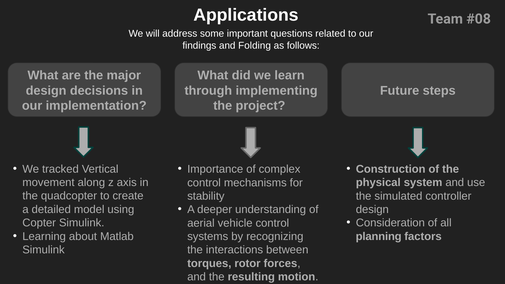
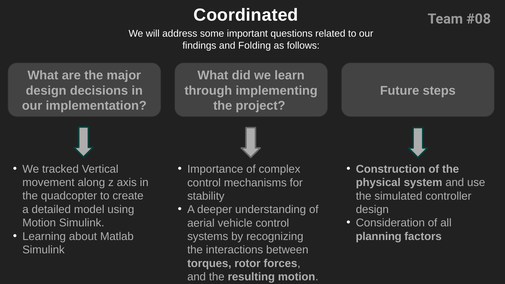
Applications: Applications -> Coordinated
Copter at (39, 223): Copter -> Motion
